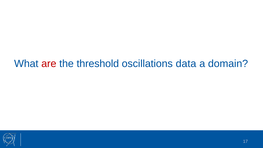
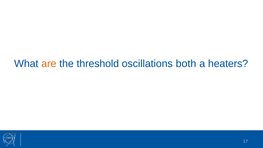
are colour: red -> orange
data: data -> both
domain: domain -> heaters
